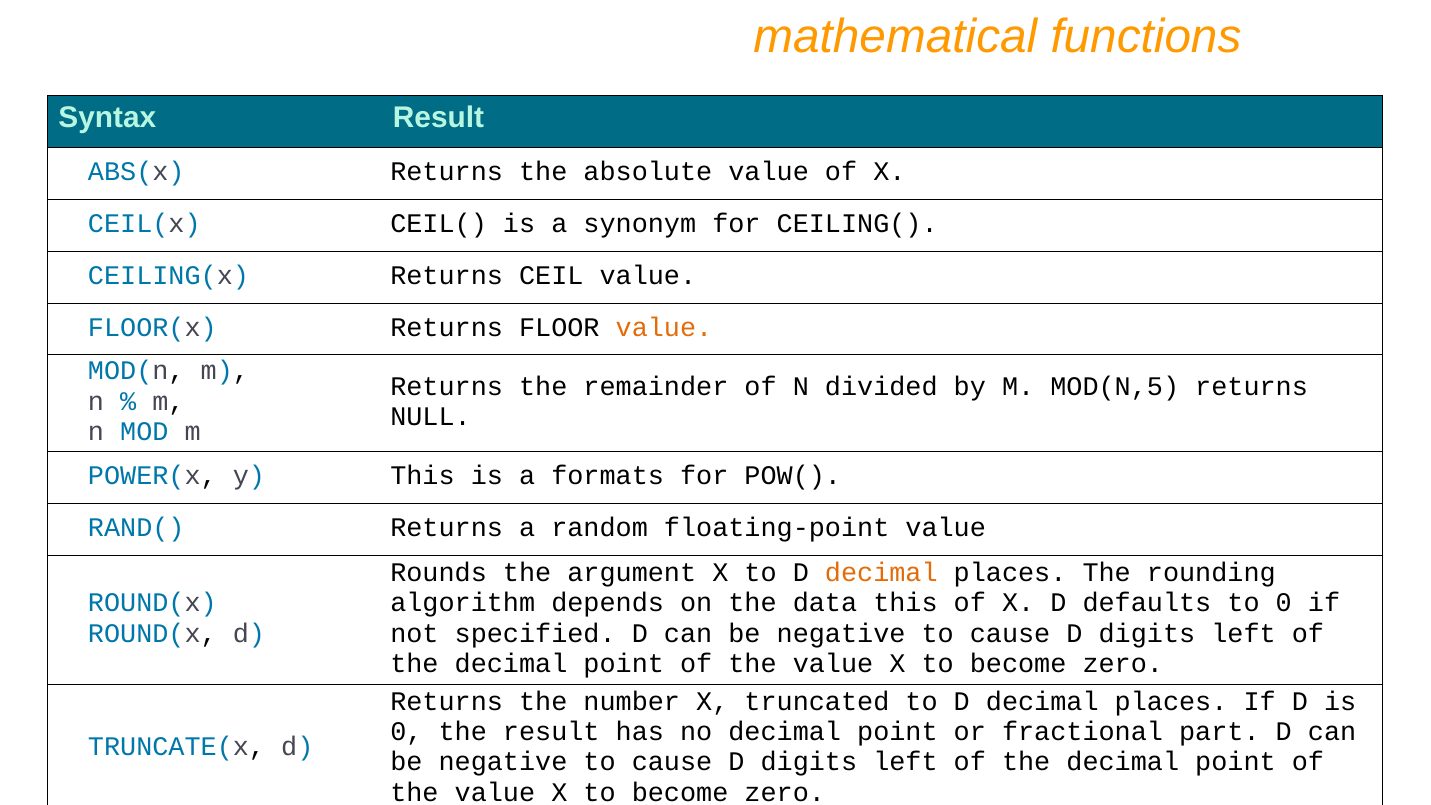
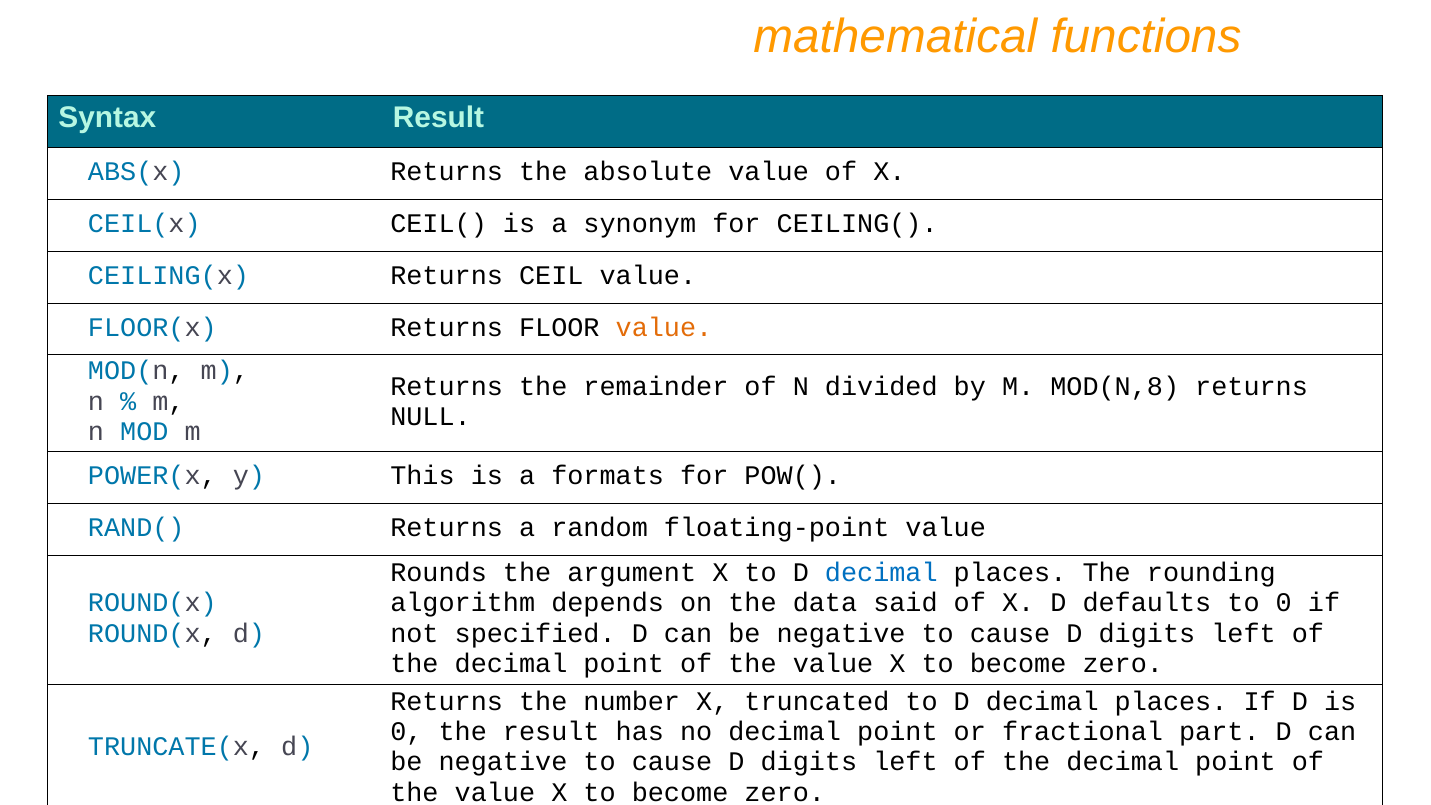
MOD(N,5: MOD(N,5 -> MOD(N,8
decimal at (881, 572) colour: orange -> blue
data this: this -> said
